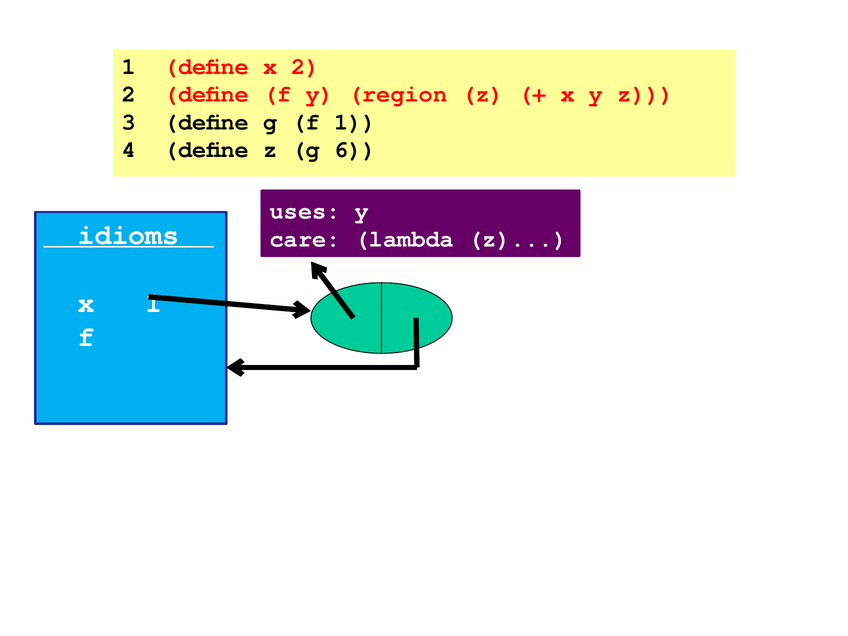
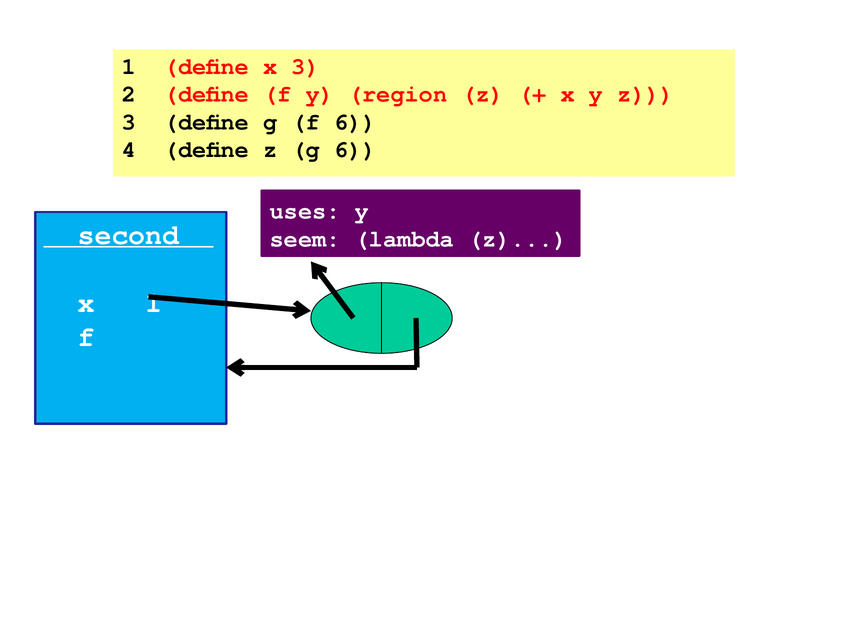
x 2: 2 -> 3
f 1: 1 -> 6
idioms: idioms -> second
care: care -> seem
